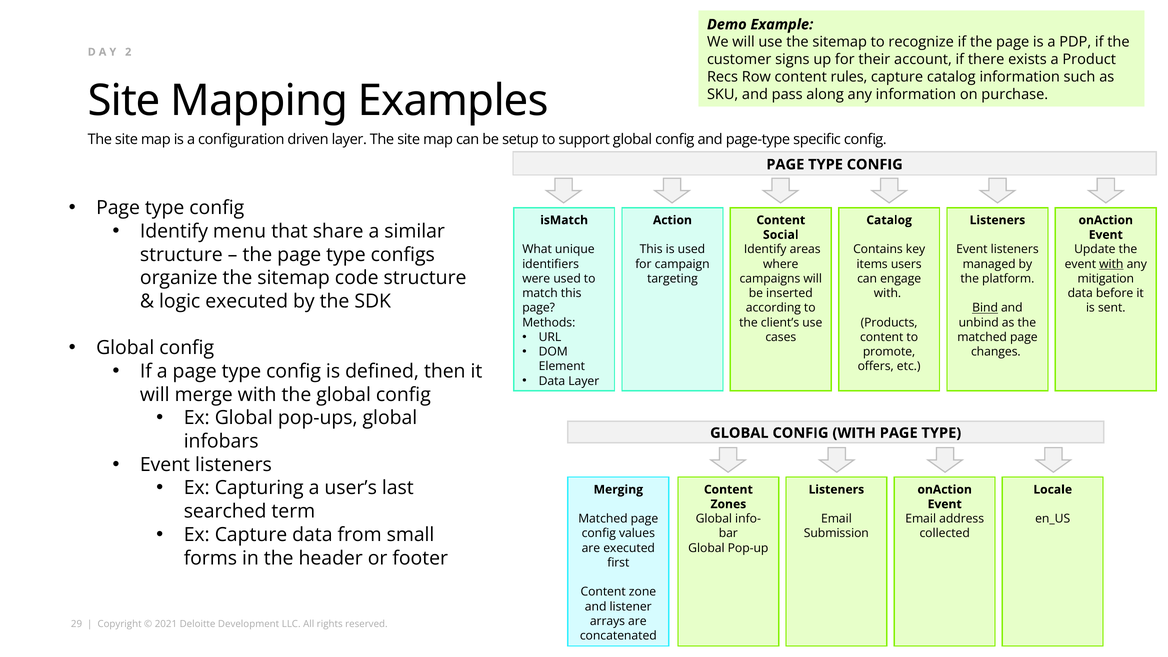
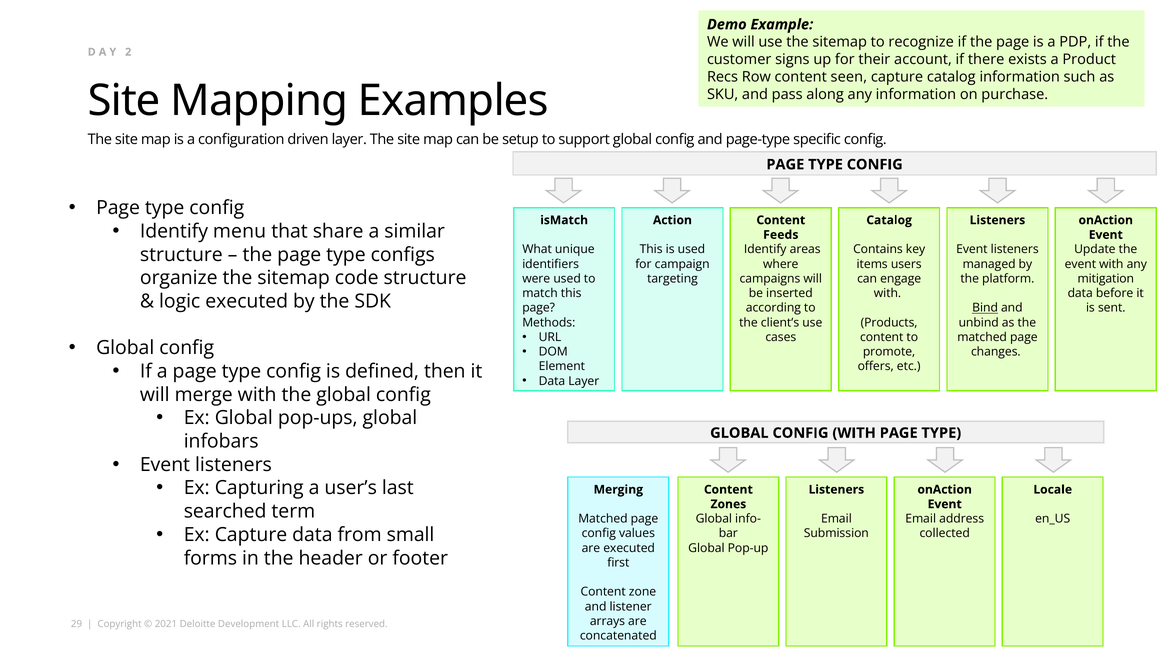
rules: rules -> seen
Social: Social -> Feeds
with at (1111, 264) underline: present -> none
